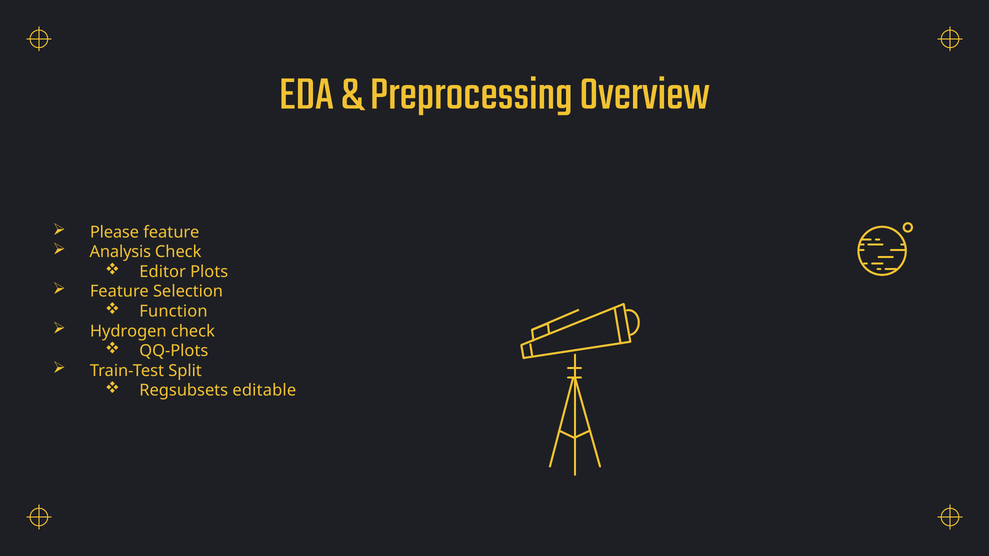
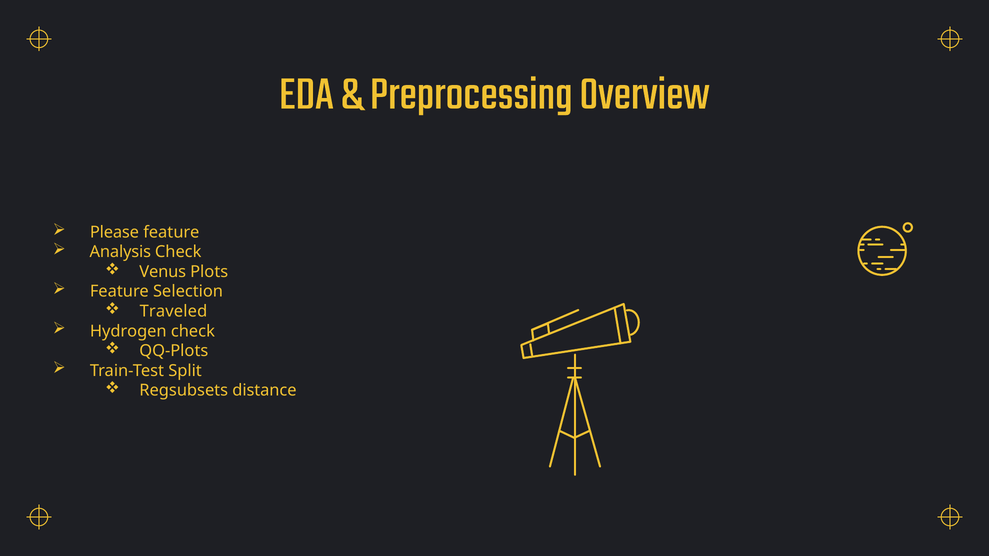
Editor: Editor -> Venus
Function: Function -> Traveled
editable: editable -> distance
